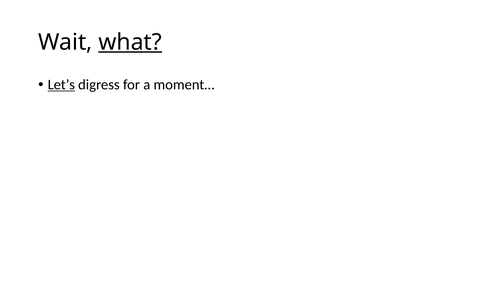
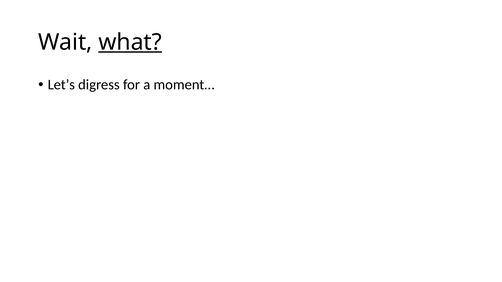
Let’s underline: present -> none
